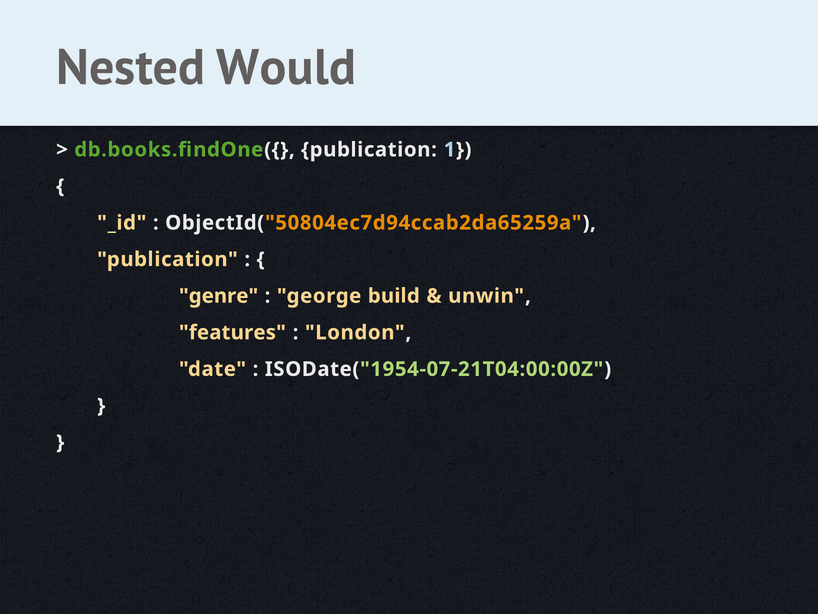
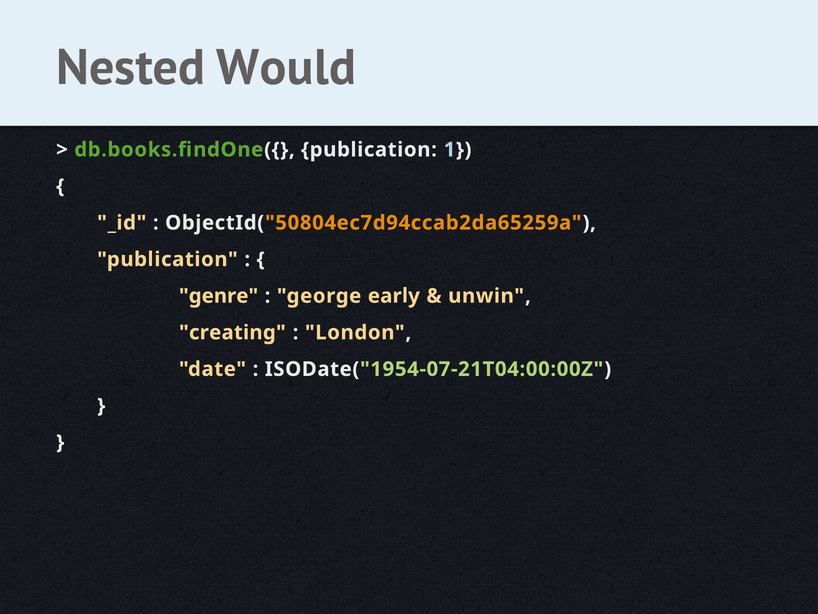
build: build -> early
features: features -> creating
